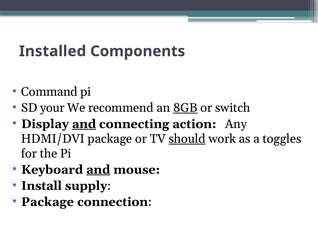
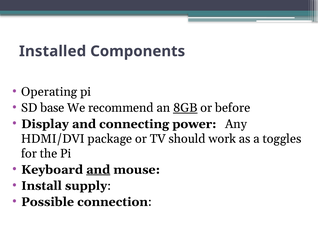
Command: Command -> Operating
your: your -> base
switch: switch -> before
and at (84, 124) underline: present -> none
action: action -> power
should underline: present -> none
Package at (48, 202): Package -> Possible
